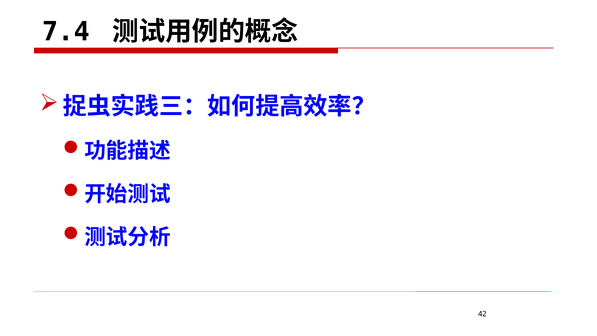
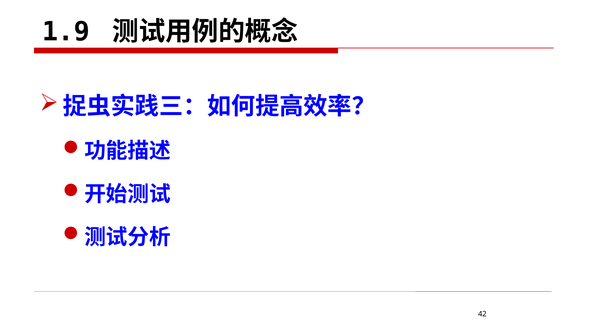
7.4: 7.4 -> 1.9
